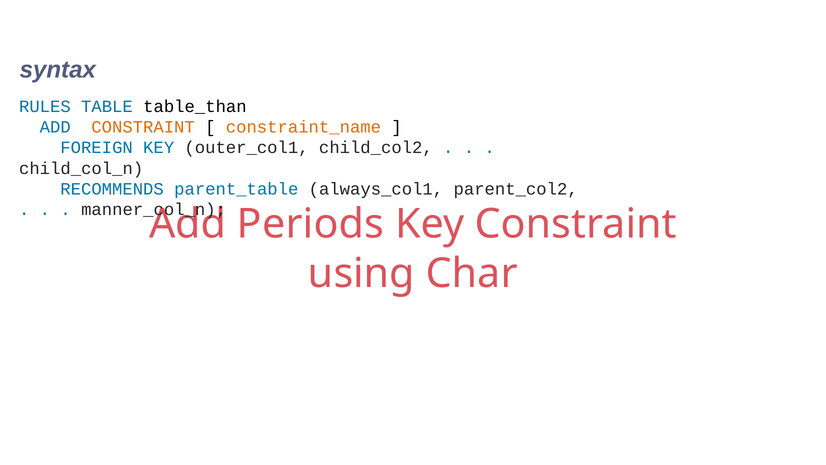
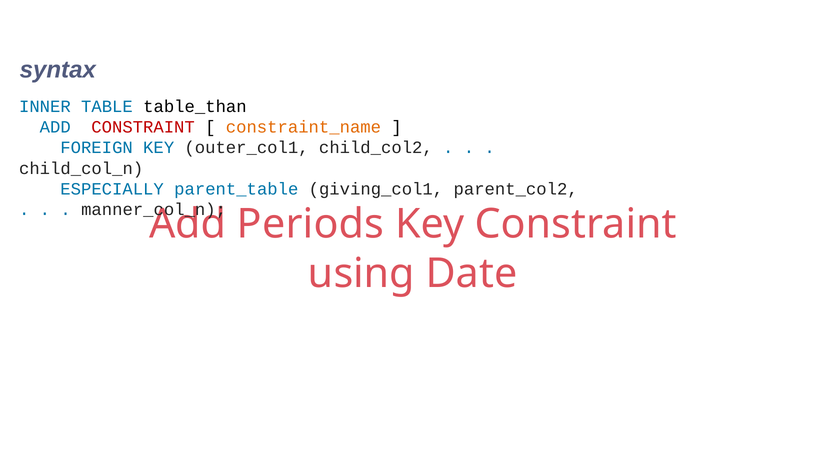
RULES: RULES -> INNER
CONSTRAINT at (143, 127) colour: orange -> red
RECOMMENDS: RECOMMENDS -> ESPECIALLY
always_col1: always_col1 -> giving_col1
Char: Char -> Date
